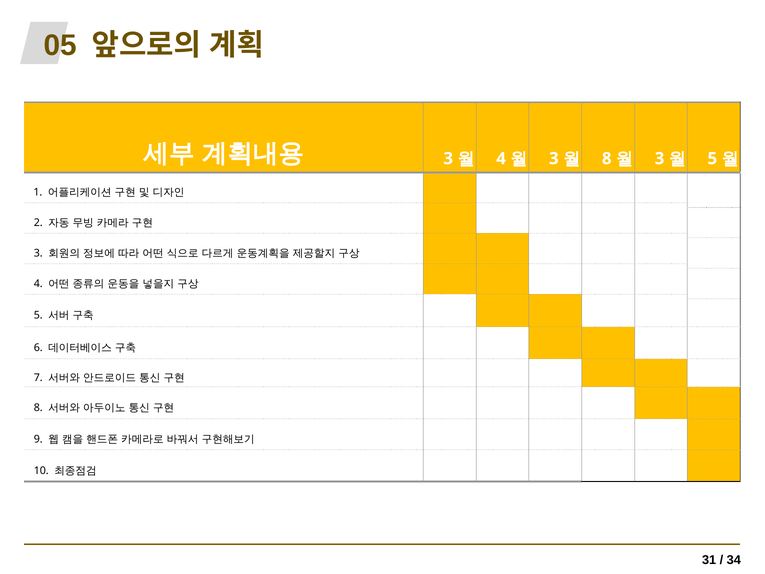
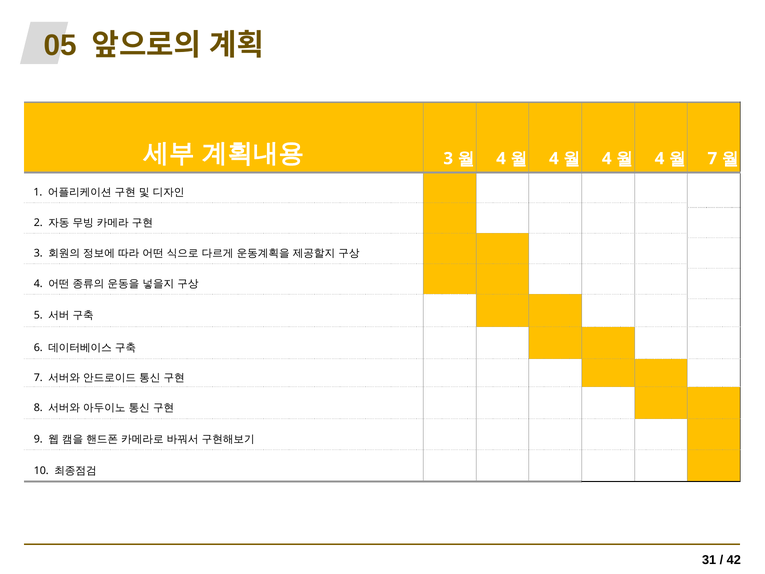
3 at (554, 159): 3 -> 4
8 at (607, 159): 8 -> 4
3 at (660, 159): 3 -> 4
5 at (712, 159): 5 -> 7
34: 34 -> 42
